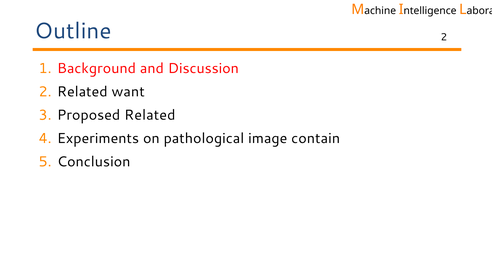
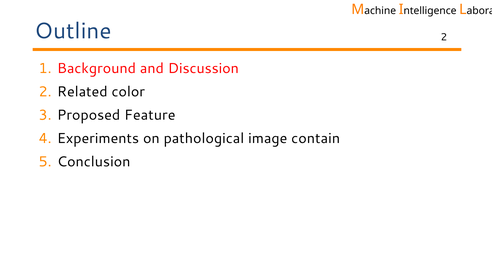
want: want -> color
Proposed Related: Related -> Feature
